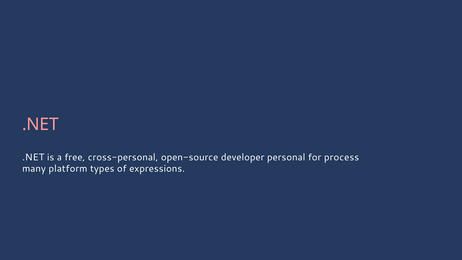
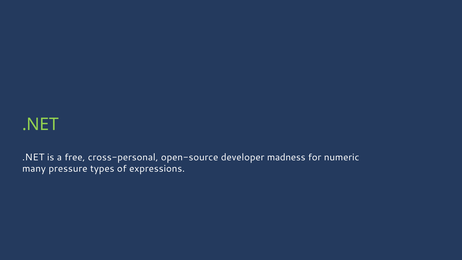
.NET at (40, 124) colour: pink -> light green
personal: personal -> madness
process: process -> numeric
platform: platform -> pressure
